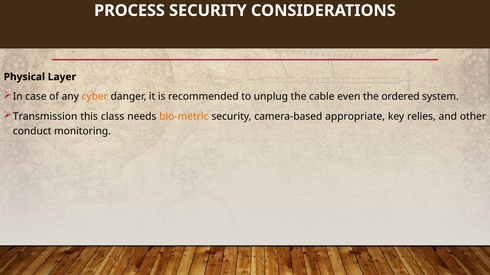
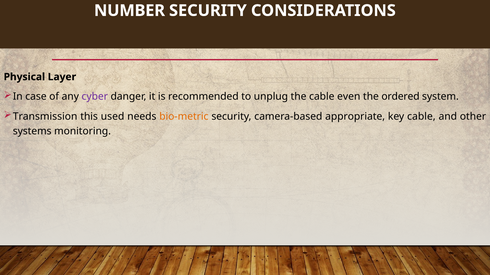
PROCESS: PROCESS -> NUMBER
cyber colour: orange -> purple
class: class -> used
key relies: relies -> cable
conduct: conduct -> systems
